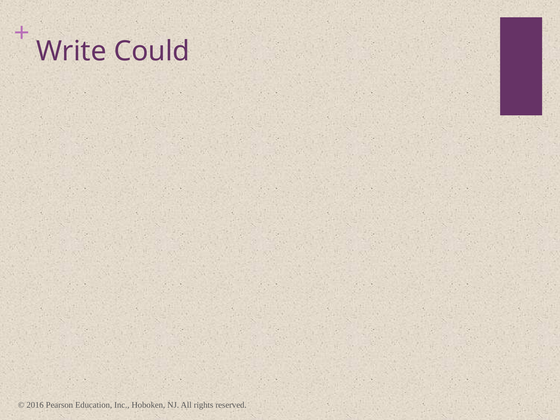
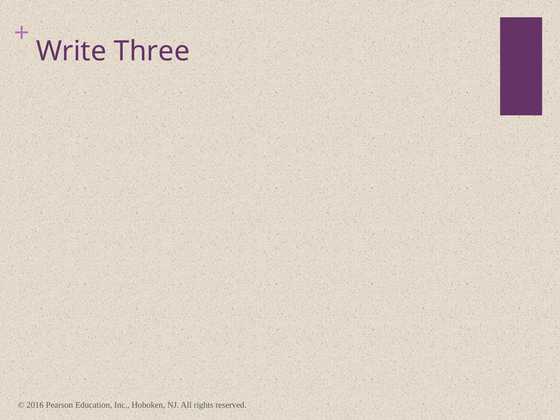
Could: Could -> Three
